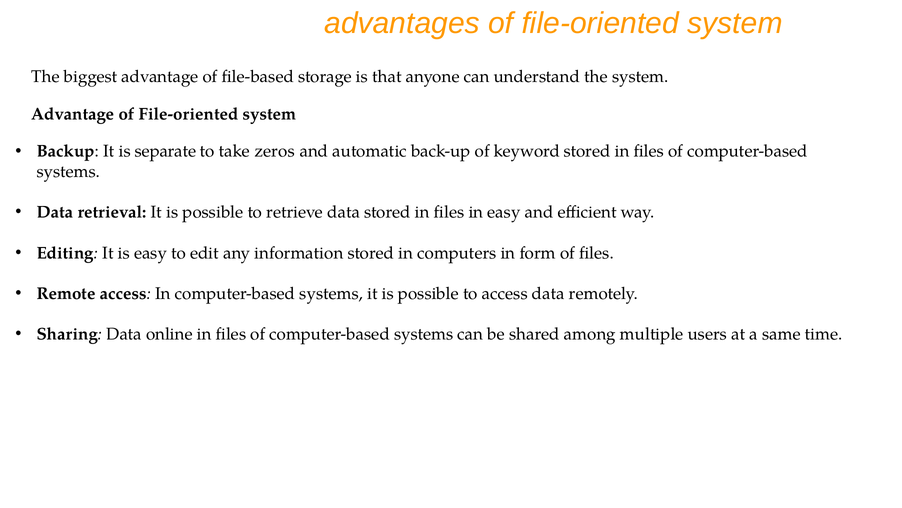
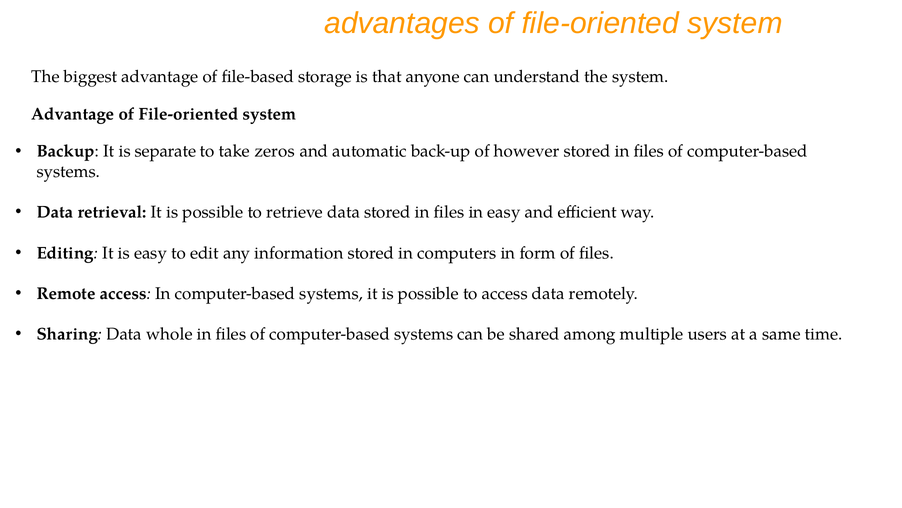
keyword: keyword -> however
online: online -> whole
